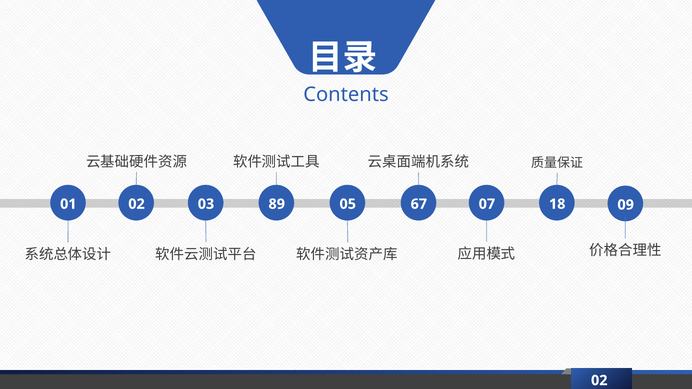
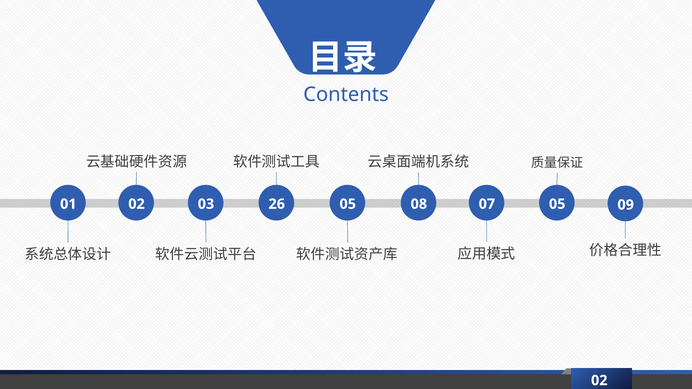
89: 89 -> 26
67: 67 -> 08
07 18: 18 -> 05
